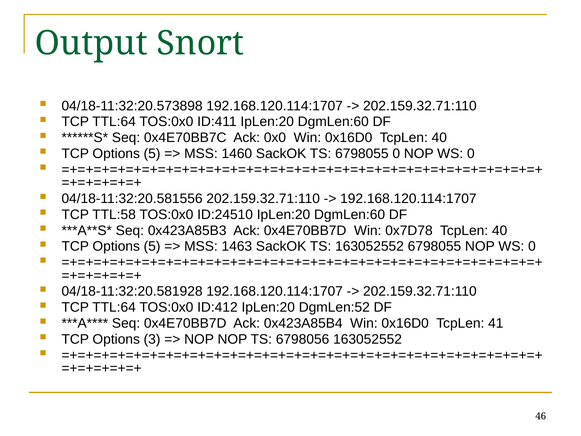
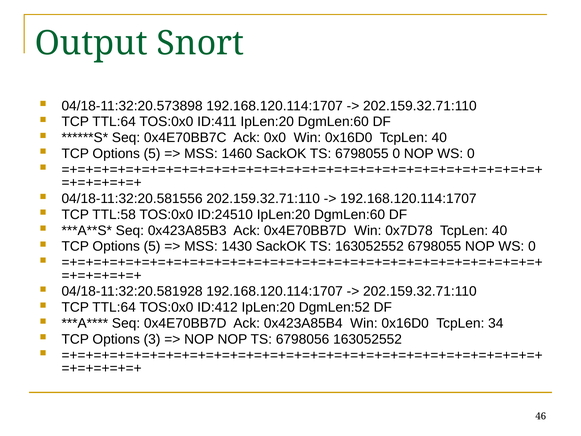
1463: 1463 -> 1430
41: 41 -> 34
